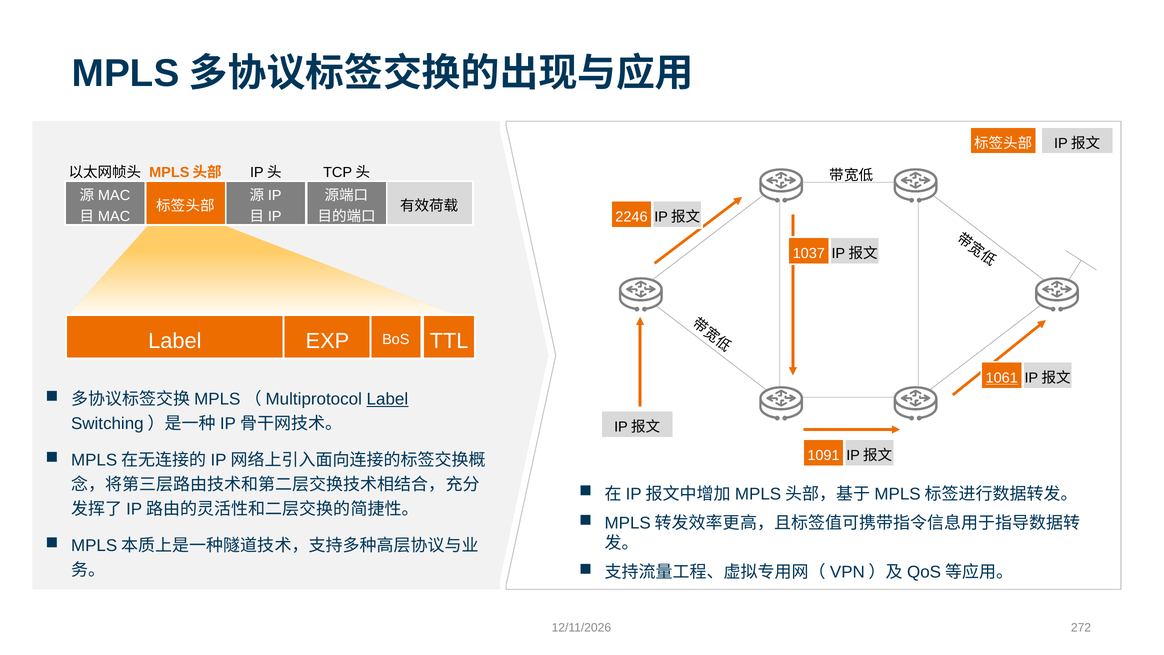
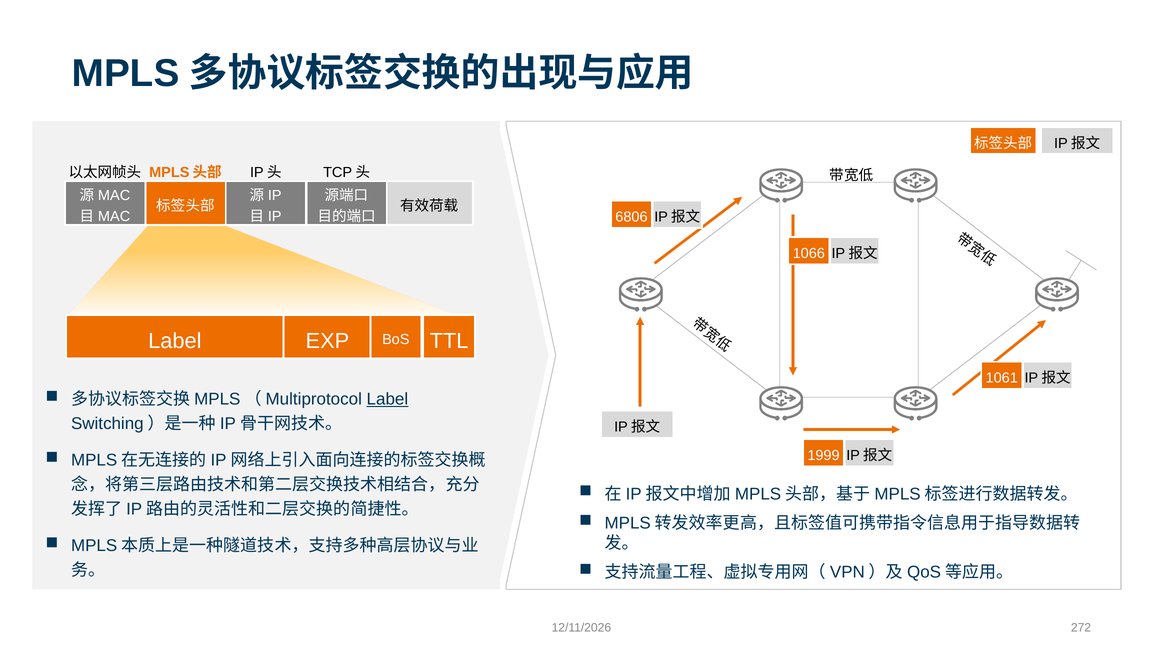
2246: 2246 -> 6806
1037: 1037 -> 1066
1061 underline: present -> none
1091: 1091 -> 1999
